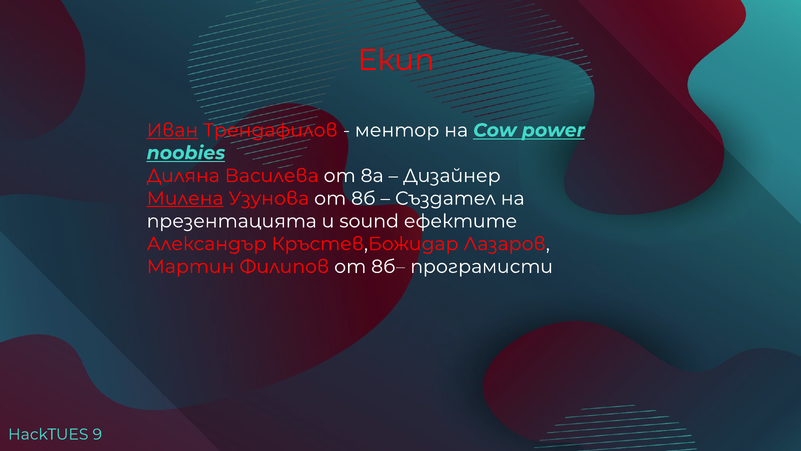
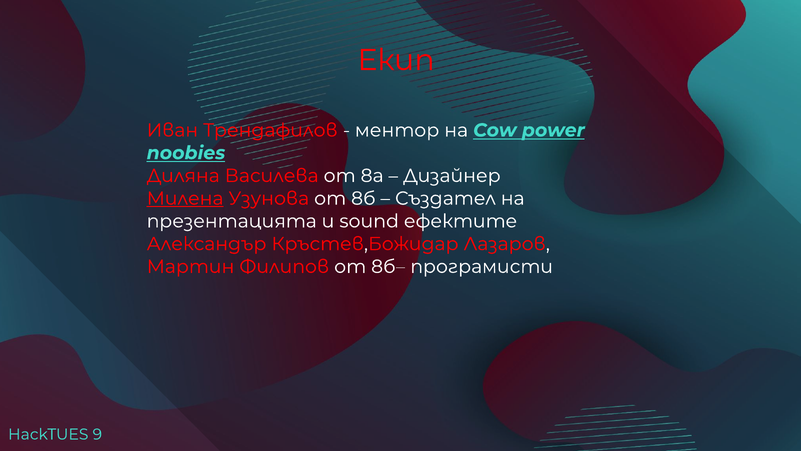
Иван underline: present -> none
